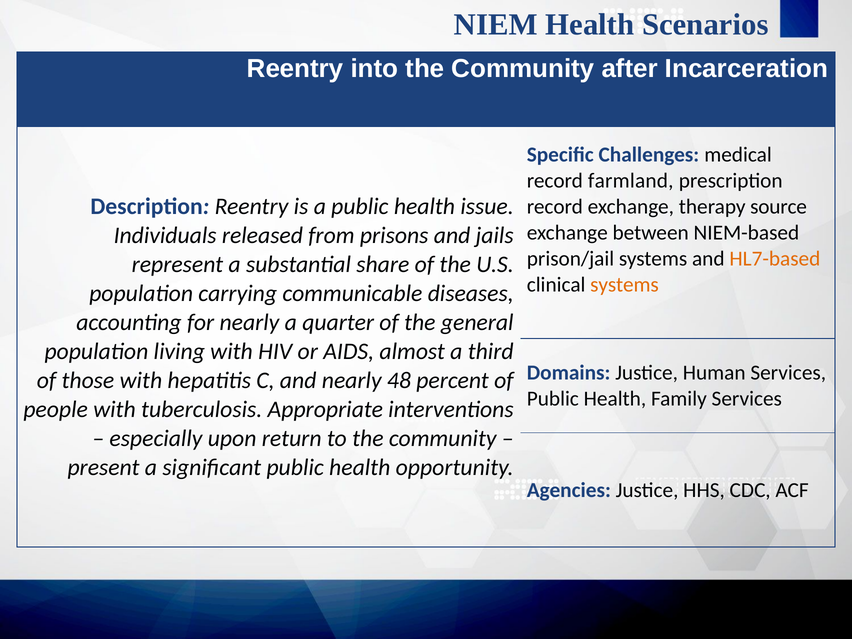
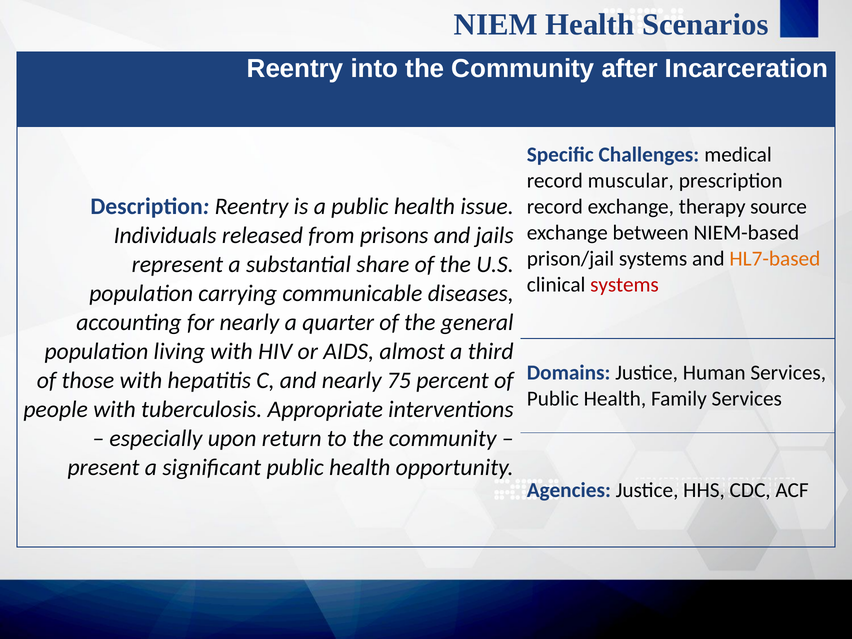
farmland: farmland -> muscular
systems at (624, 285) colour: orange -> red
48: 48 -> 75
